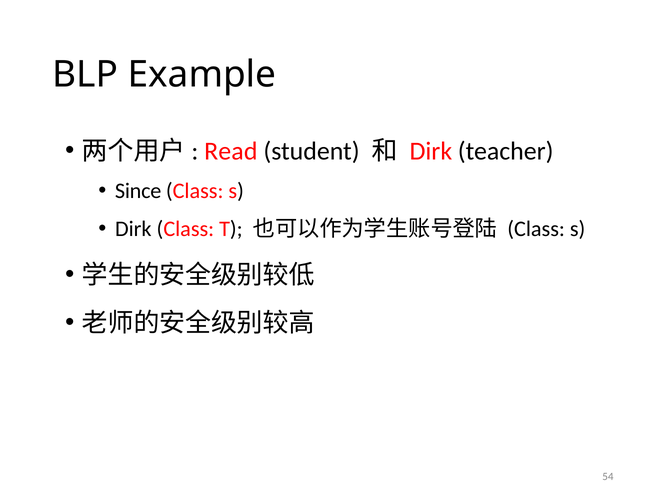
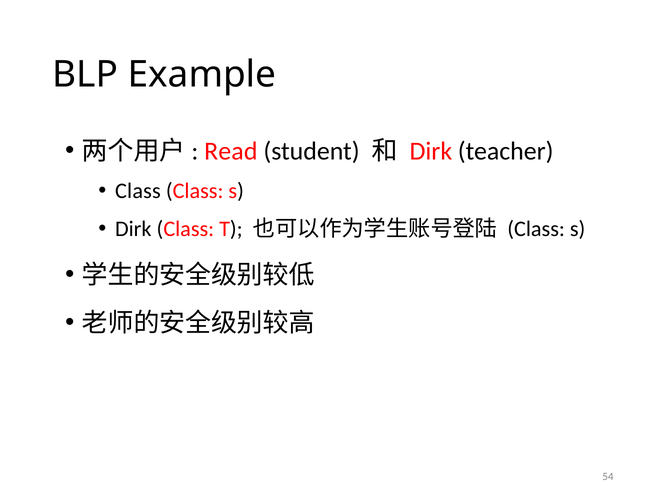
Since at (138, 191): Since -> Class
